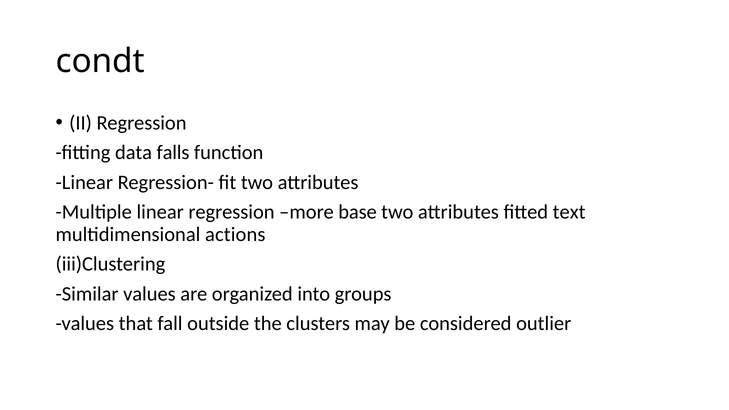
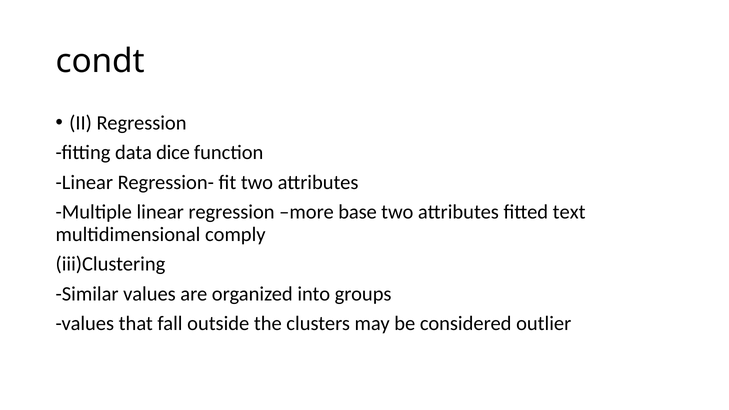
falls: falls -> dice
actions: actions -> comply
